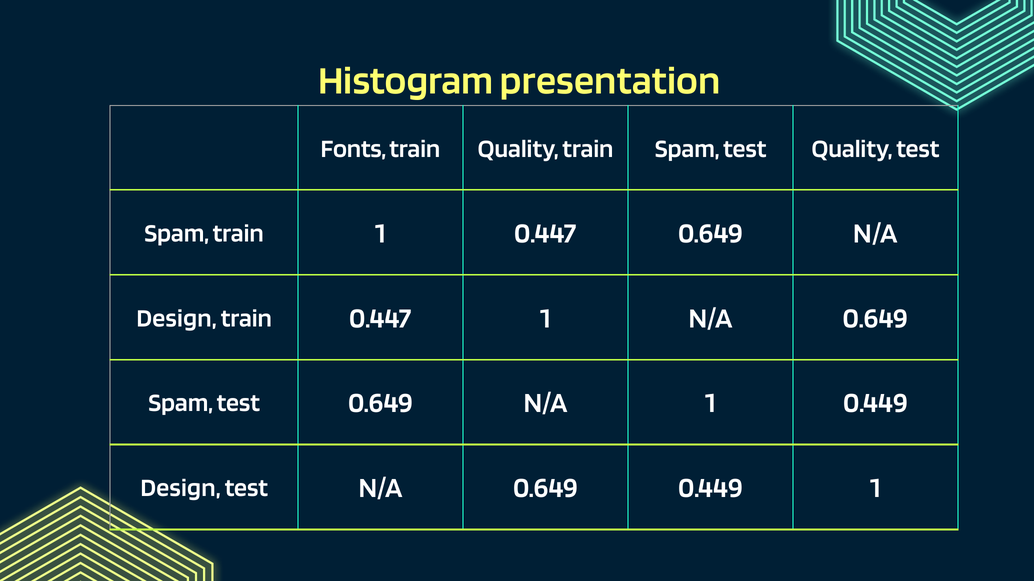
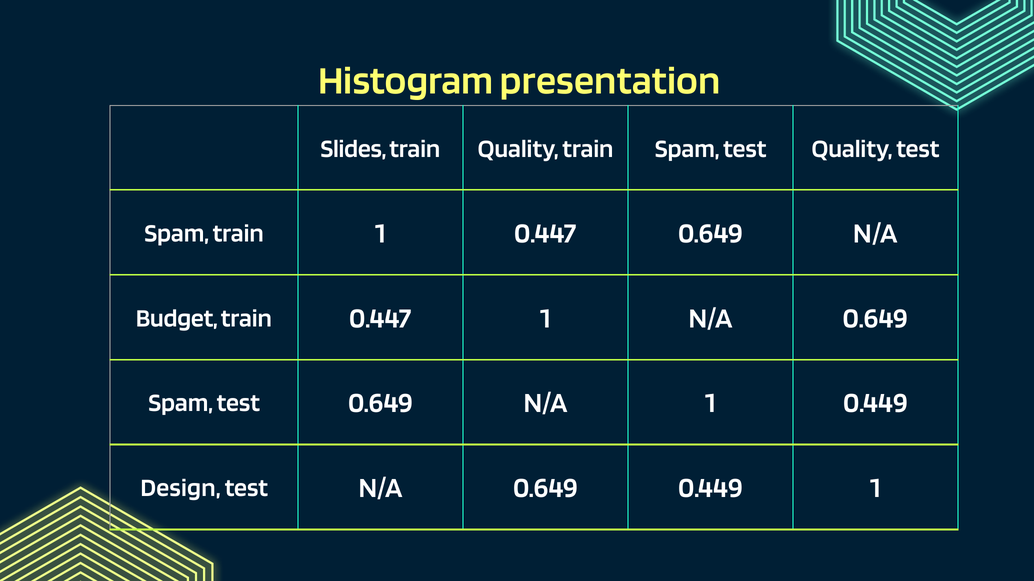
Fonts: Fonts -> Slides
Design at (177, 318): Design -> Budget
